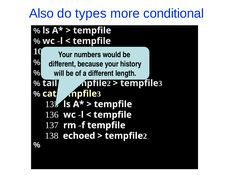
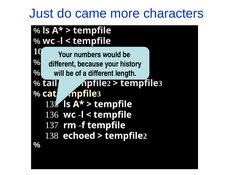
Also: Also -> Just
types: types -> came
conditional: conditional -> characters
